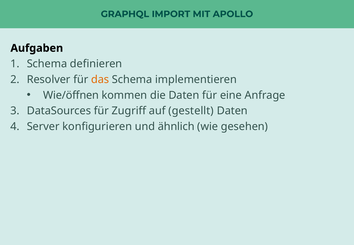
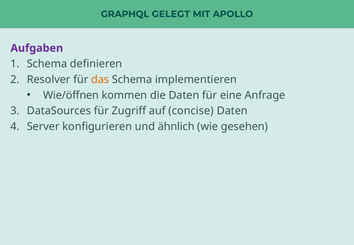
IMPORT: IMPORT -> GELEGT
Aufgaben colour: black -> purple
gestellt: gestellt -> concise
